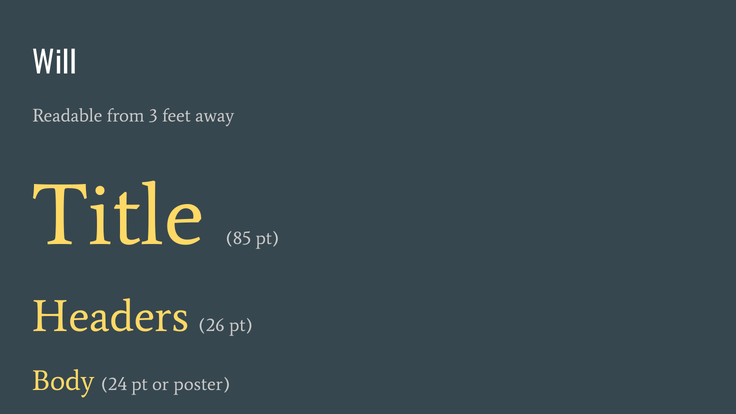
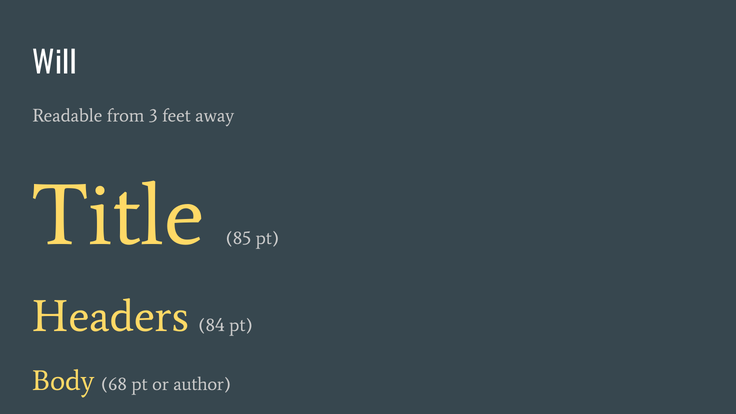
26: 26 -> 84
24: 24 -> 68
poster: poster -> author
